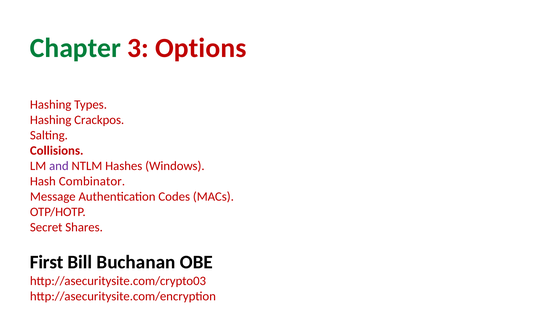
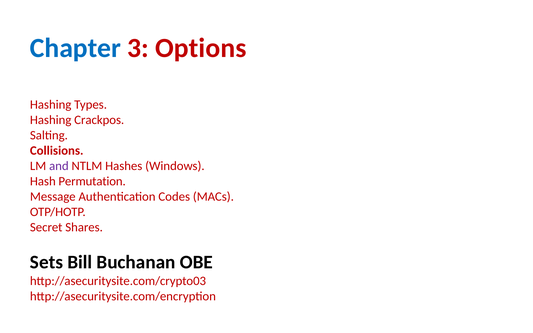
Chapter colour: green -> blue
Combinator: Combinator -> Permutation
First: First -> Sets
